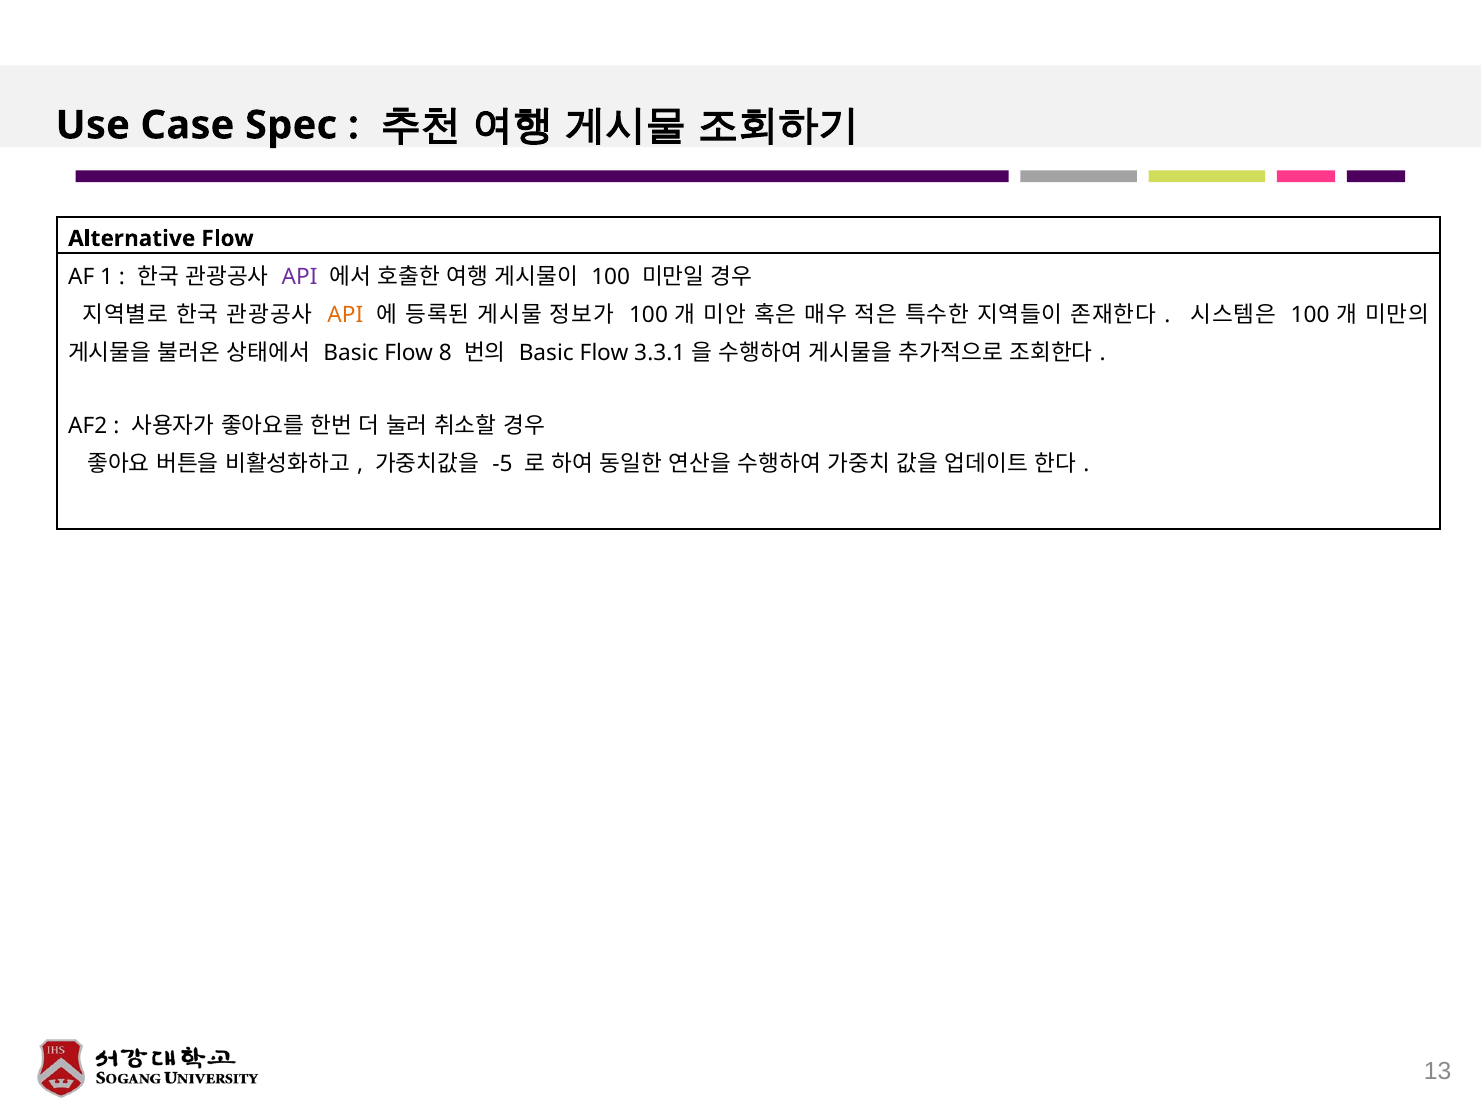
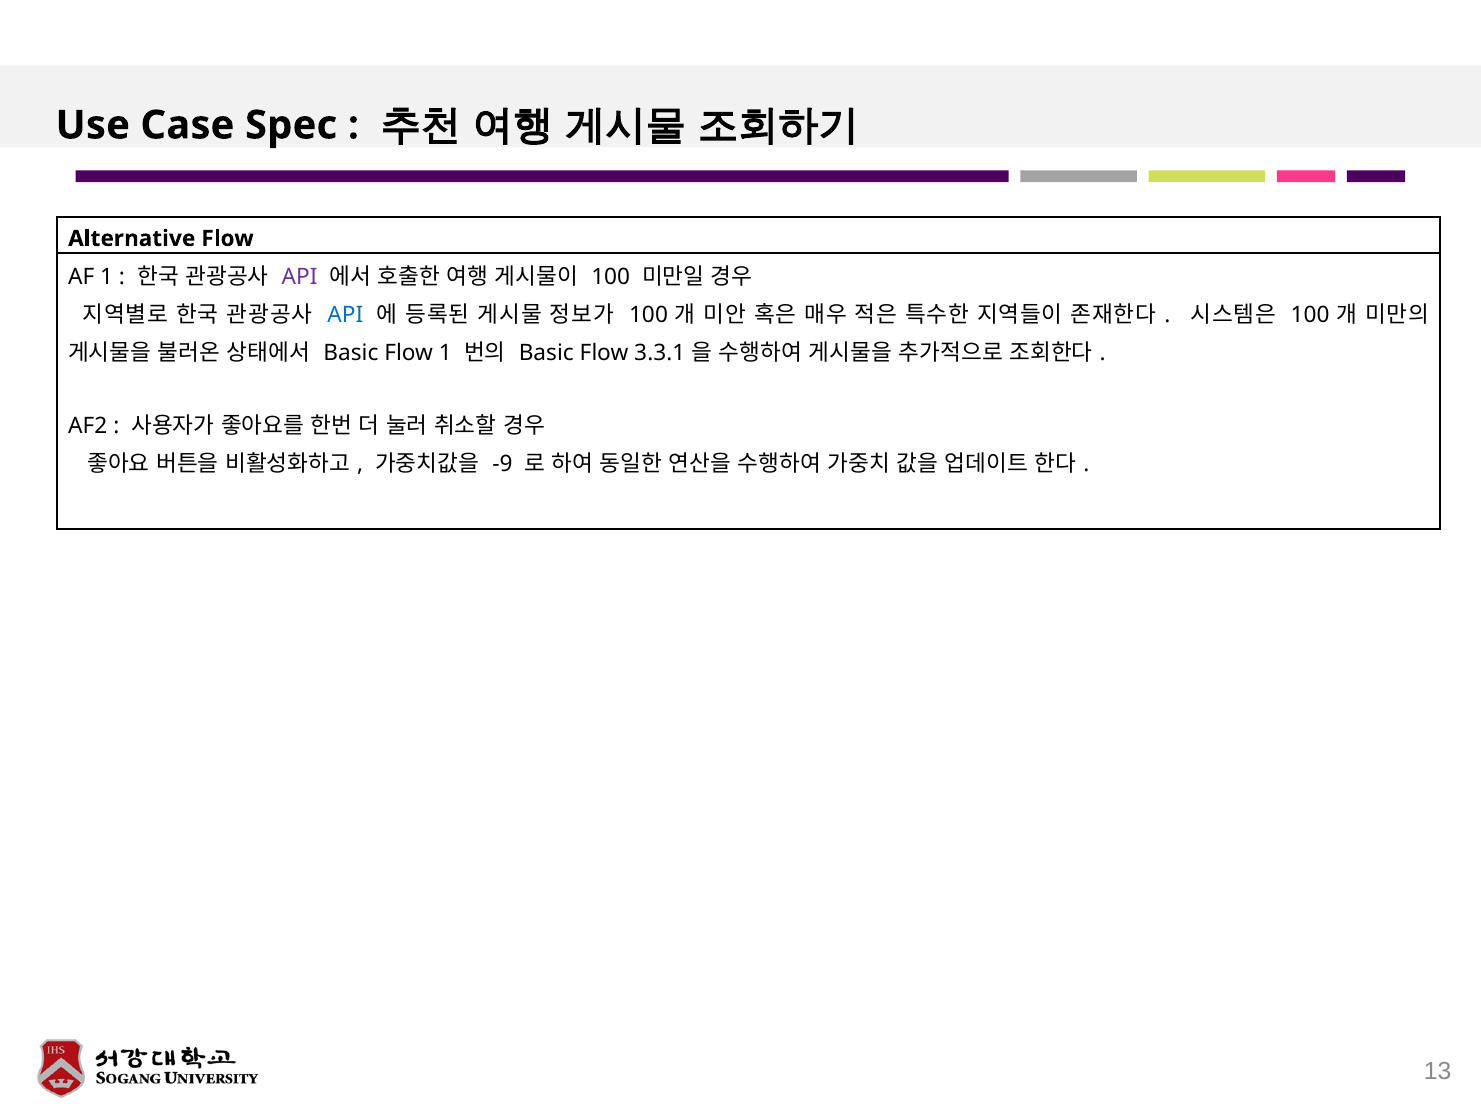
API at (345, 315) colour: orange -> blue
Flow 8: 8 -> 1
-5: -5 -> -9
